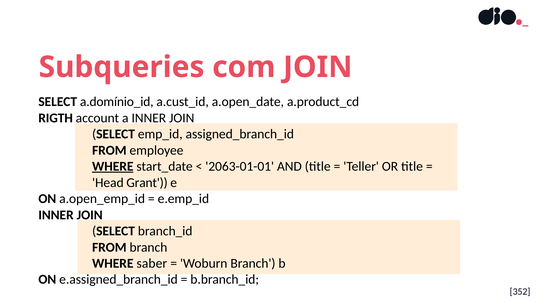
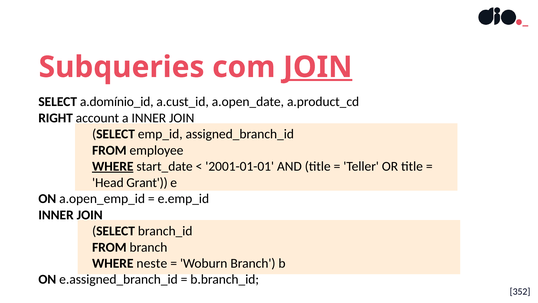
JOIN at (318, 67) underline: none -> present
RIGTH: RIGTH -> RIGHT
2063-01-01: 2063-01-01 -> 2001-01-01
saber: saber -> neste
